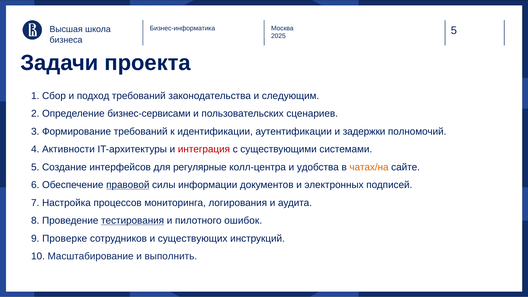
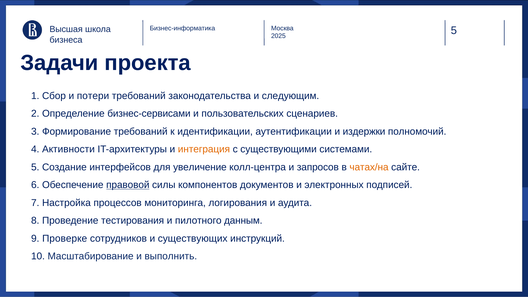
подход: подход -> потери
задержки: задержки -> издержки
интеграция colour: red -> orange
регулярные: регулярные -> увеличение
удобства: удобства -> запросов
информации: информации -> компонентов
тестирования underline: present -> none
ошибок: ошибок -> данным
